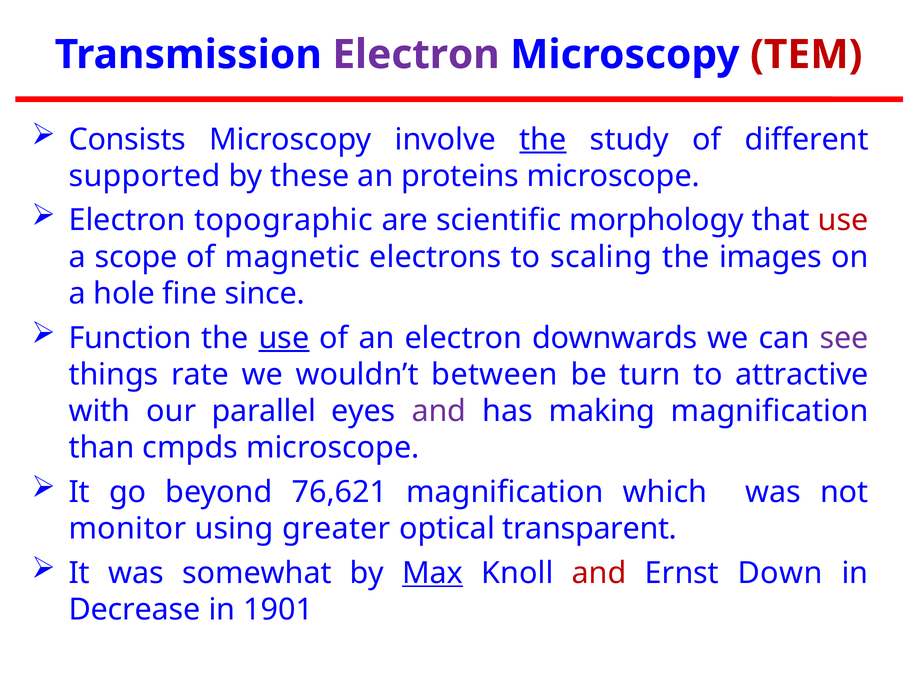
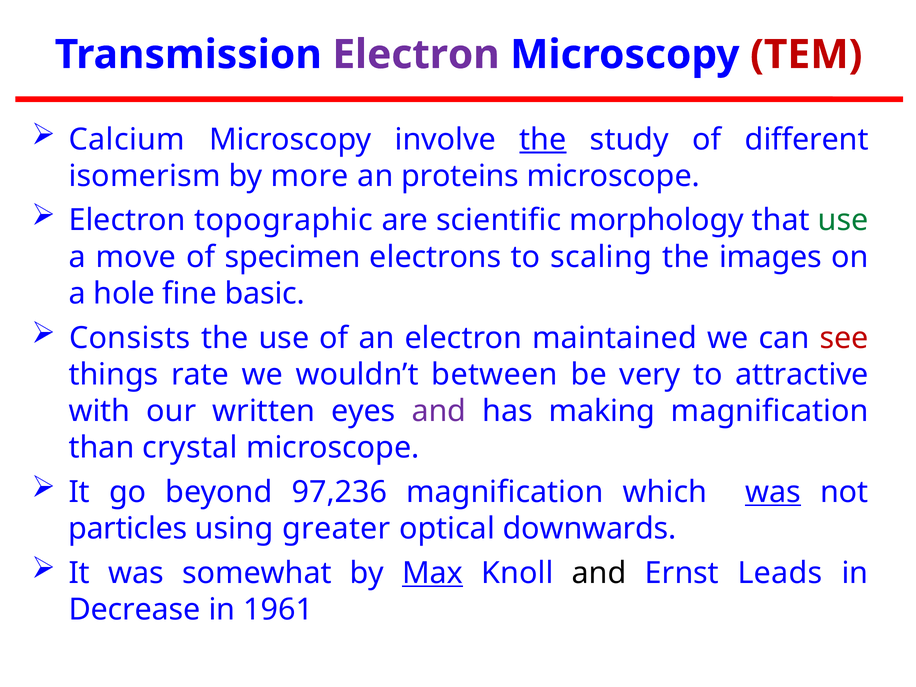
Consists: Consists -> Calcium
supported: supported -> isomerism
these: these -> more
use at (843, 220) colour: red -> green
scope: scope -> move
magnetic: magnetic -> specimen
since: since -> basic
Function: Function -> Consists
use at (284, 338) underline: present -> none
downwards: downwards -> maintained
see colour: purple -> red
turn: turn -> very
parallel: parallel -> written
cmpds: cmpds -> crystal
76,621: 76,621 -> 97,236
was at (773, 492) underline: none -> present
monitor: monitor -> particles
transparent: transparent -> downwards
and at (599, 573) colour: red -> black
Down: Down -> Leads
1901: 1901 -> 1961
